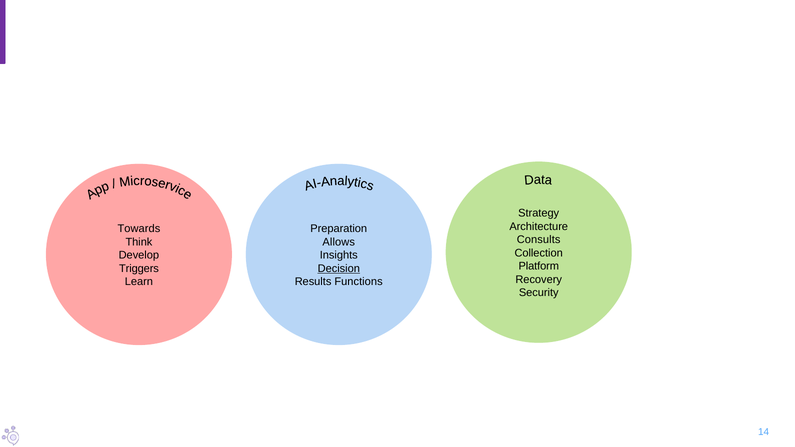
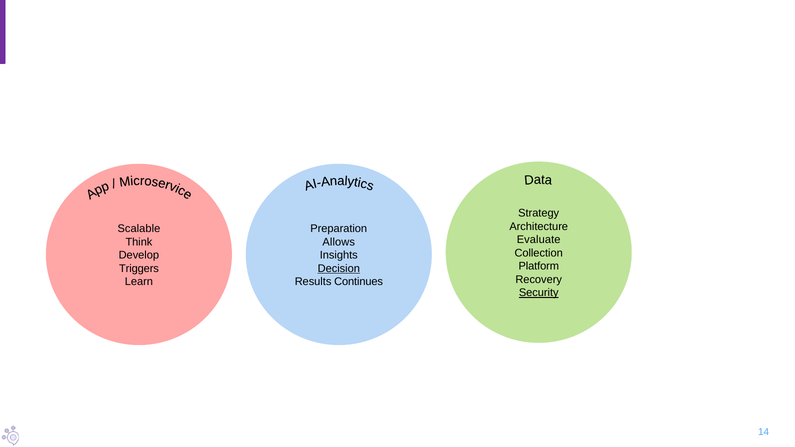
Towards: Towards -> Scalable
Consults: Consults -> Evaluate
Functions: Functions -> Continues
Security underline: none -> present
